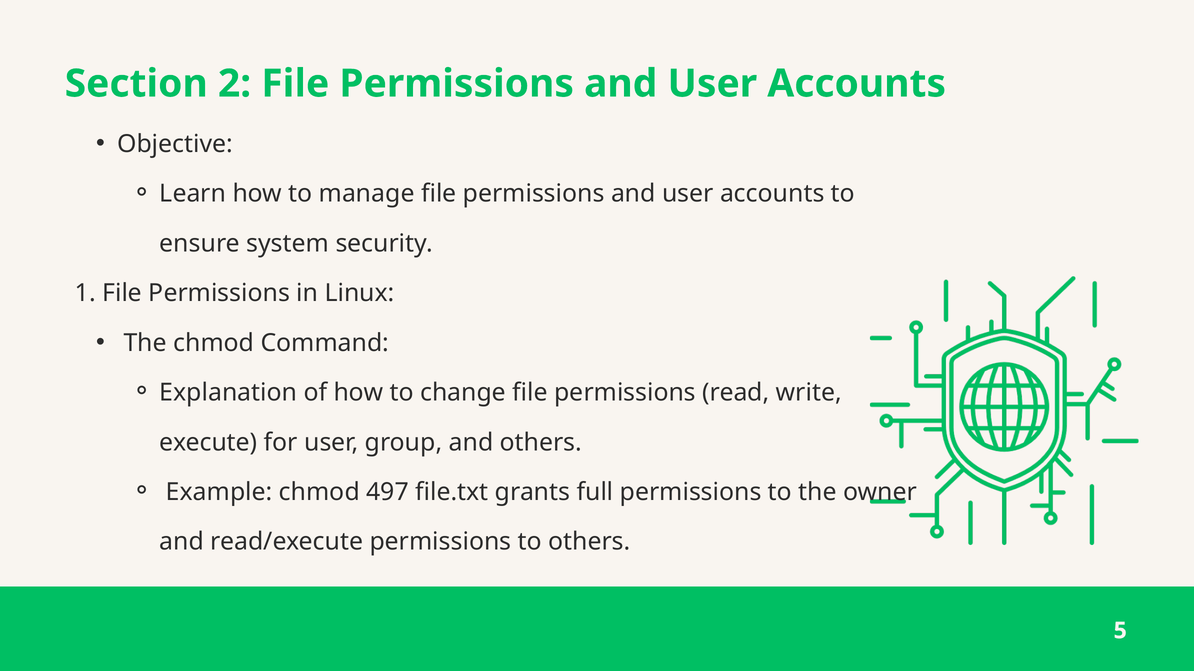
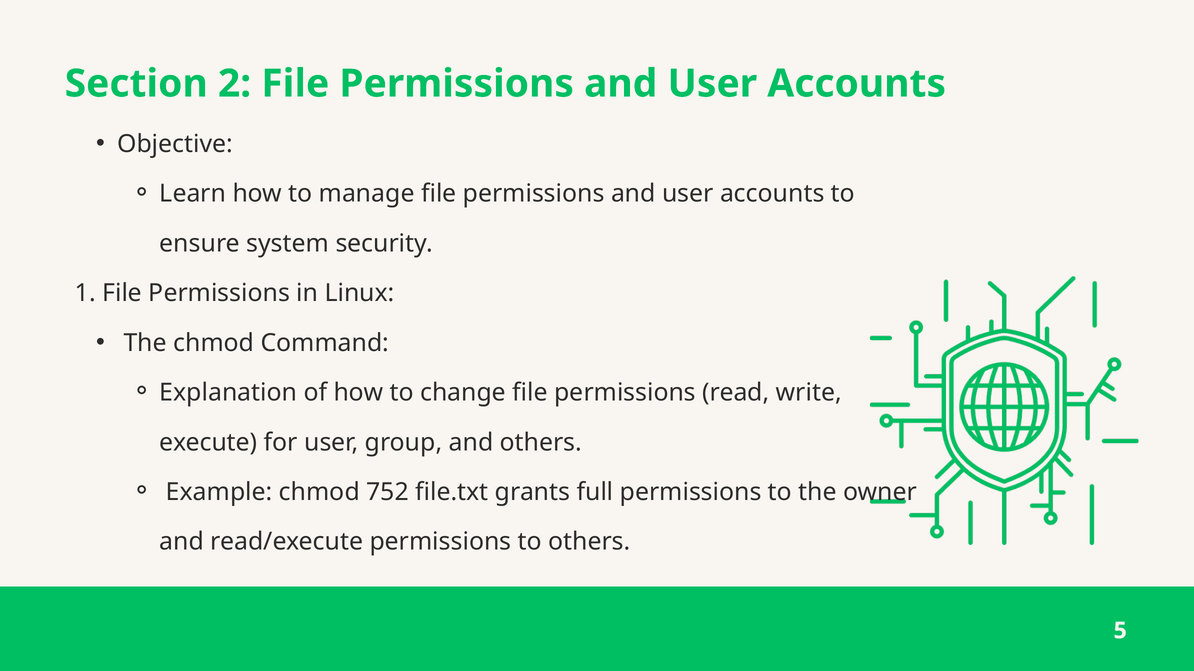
497: 497 -> 752
